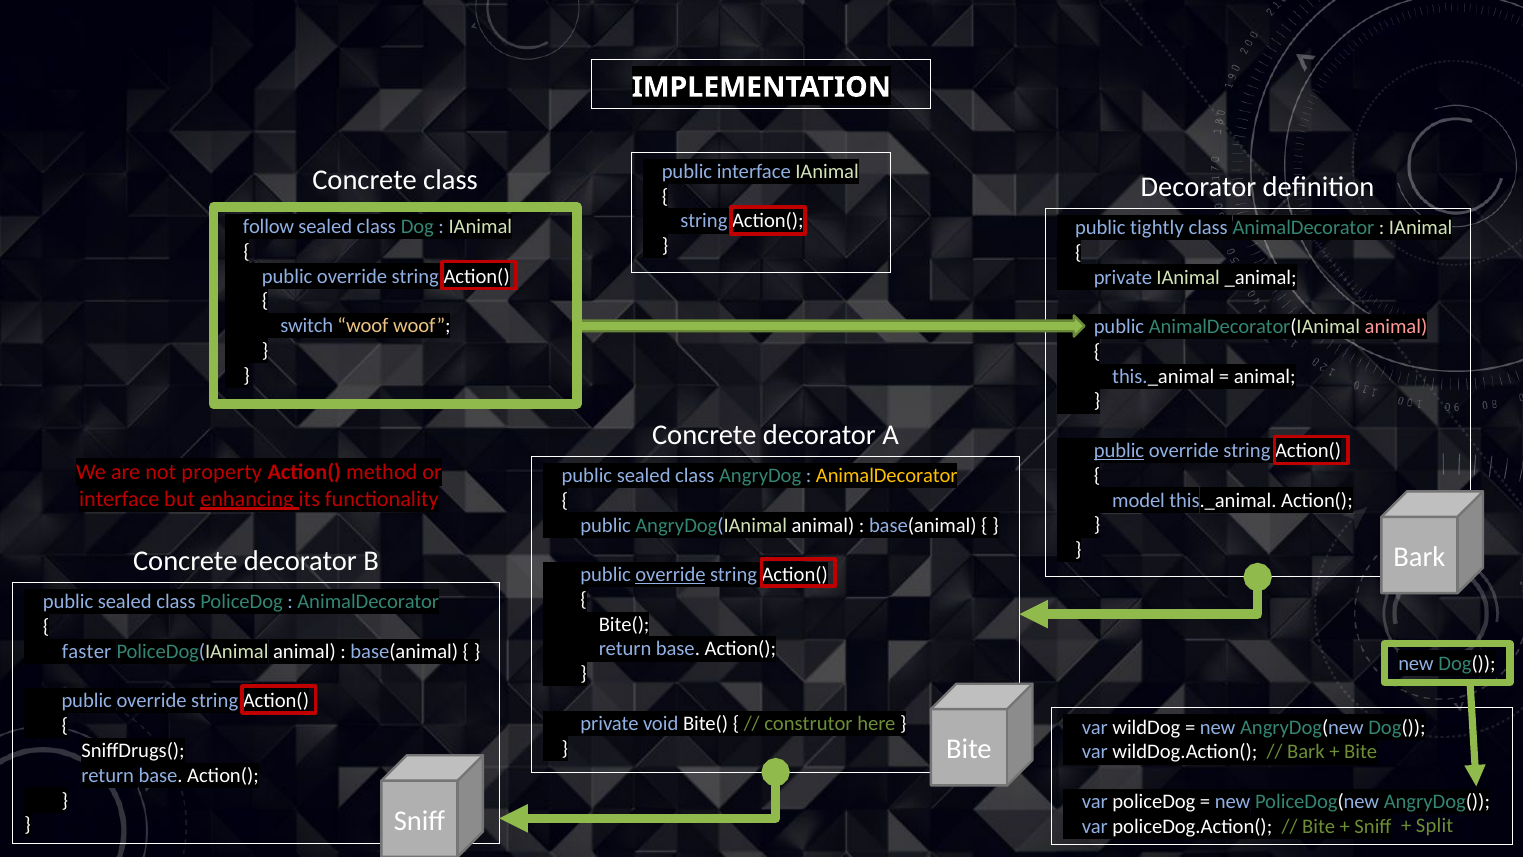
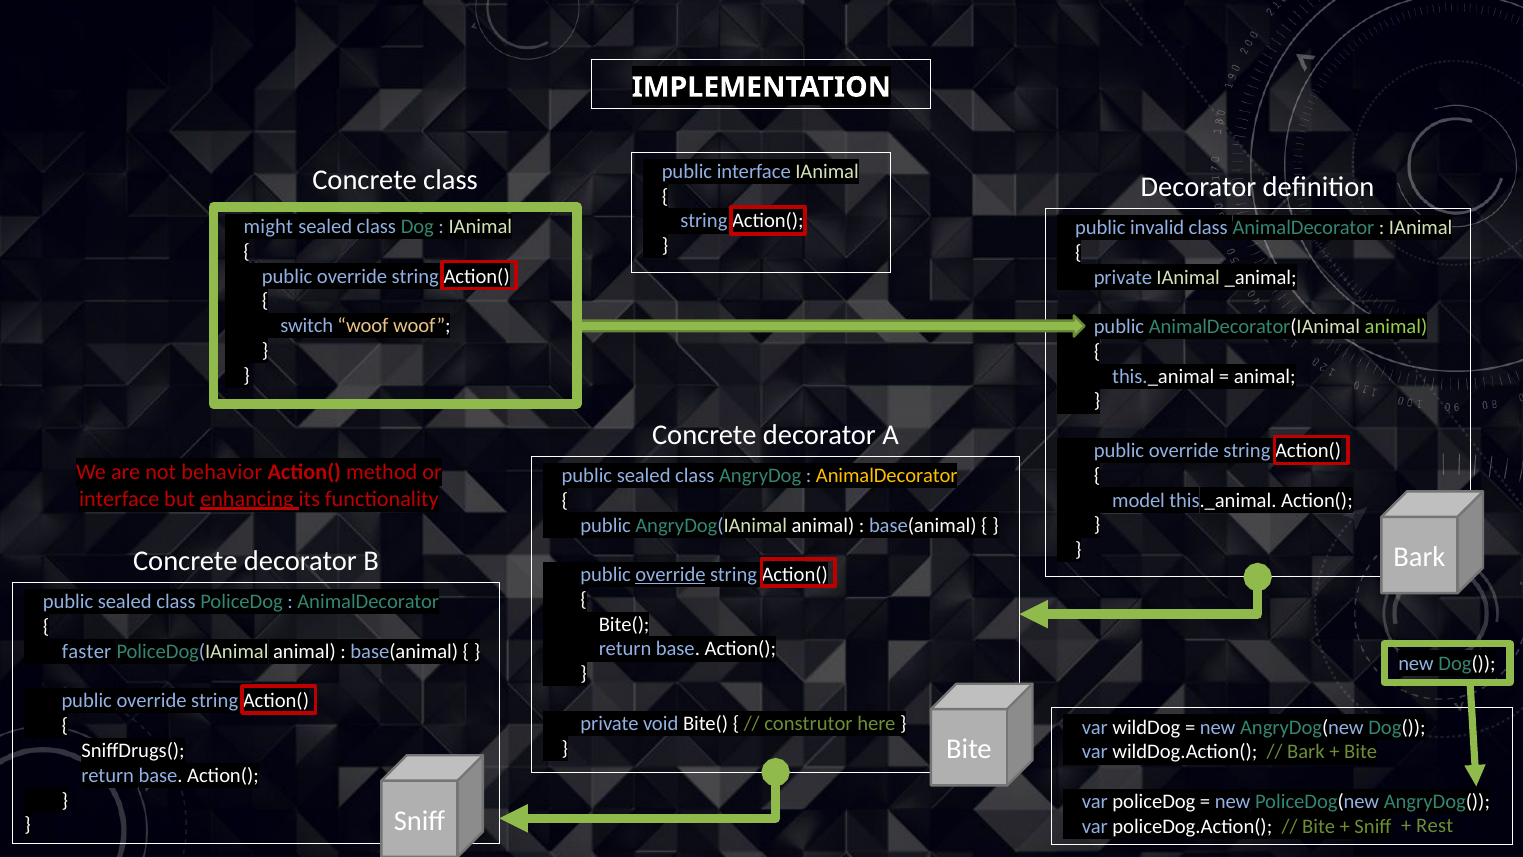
follow: follow -> might
tightly: tightly -> invalid
animal at (1396, 327) colour: pink -> light green
public at (1119, 451) underline: present -> none
property: property -> behavior
Split: Split -> Rest
